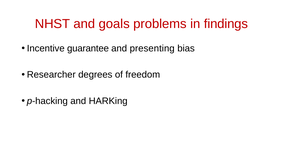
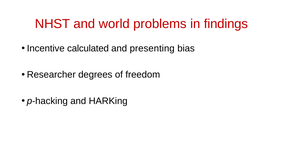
goals: goals -> world
guarantee: guarantee -> calculated
